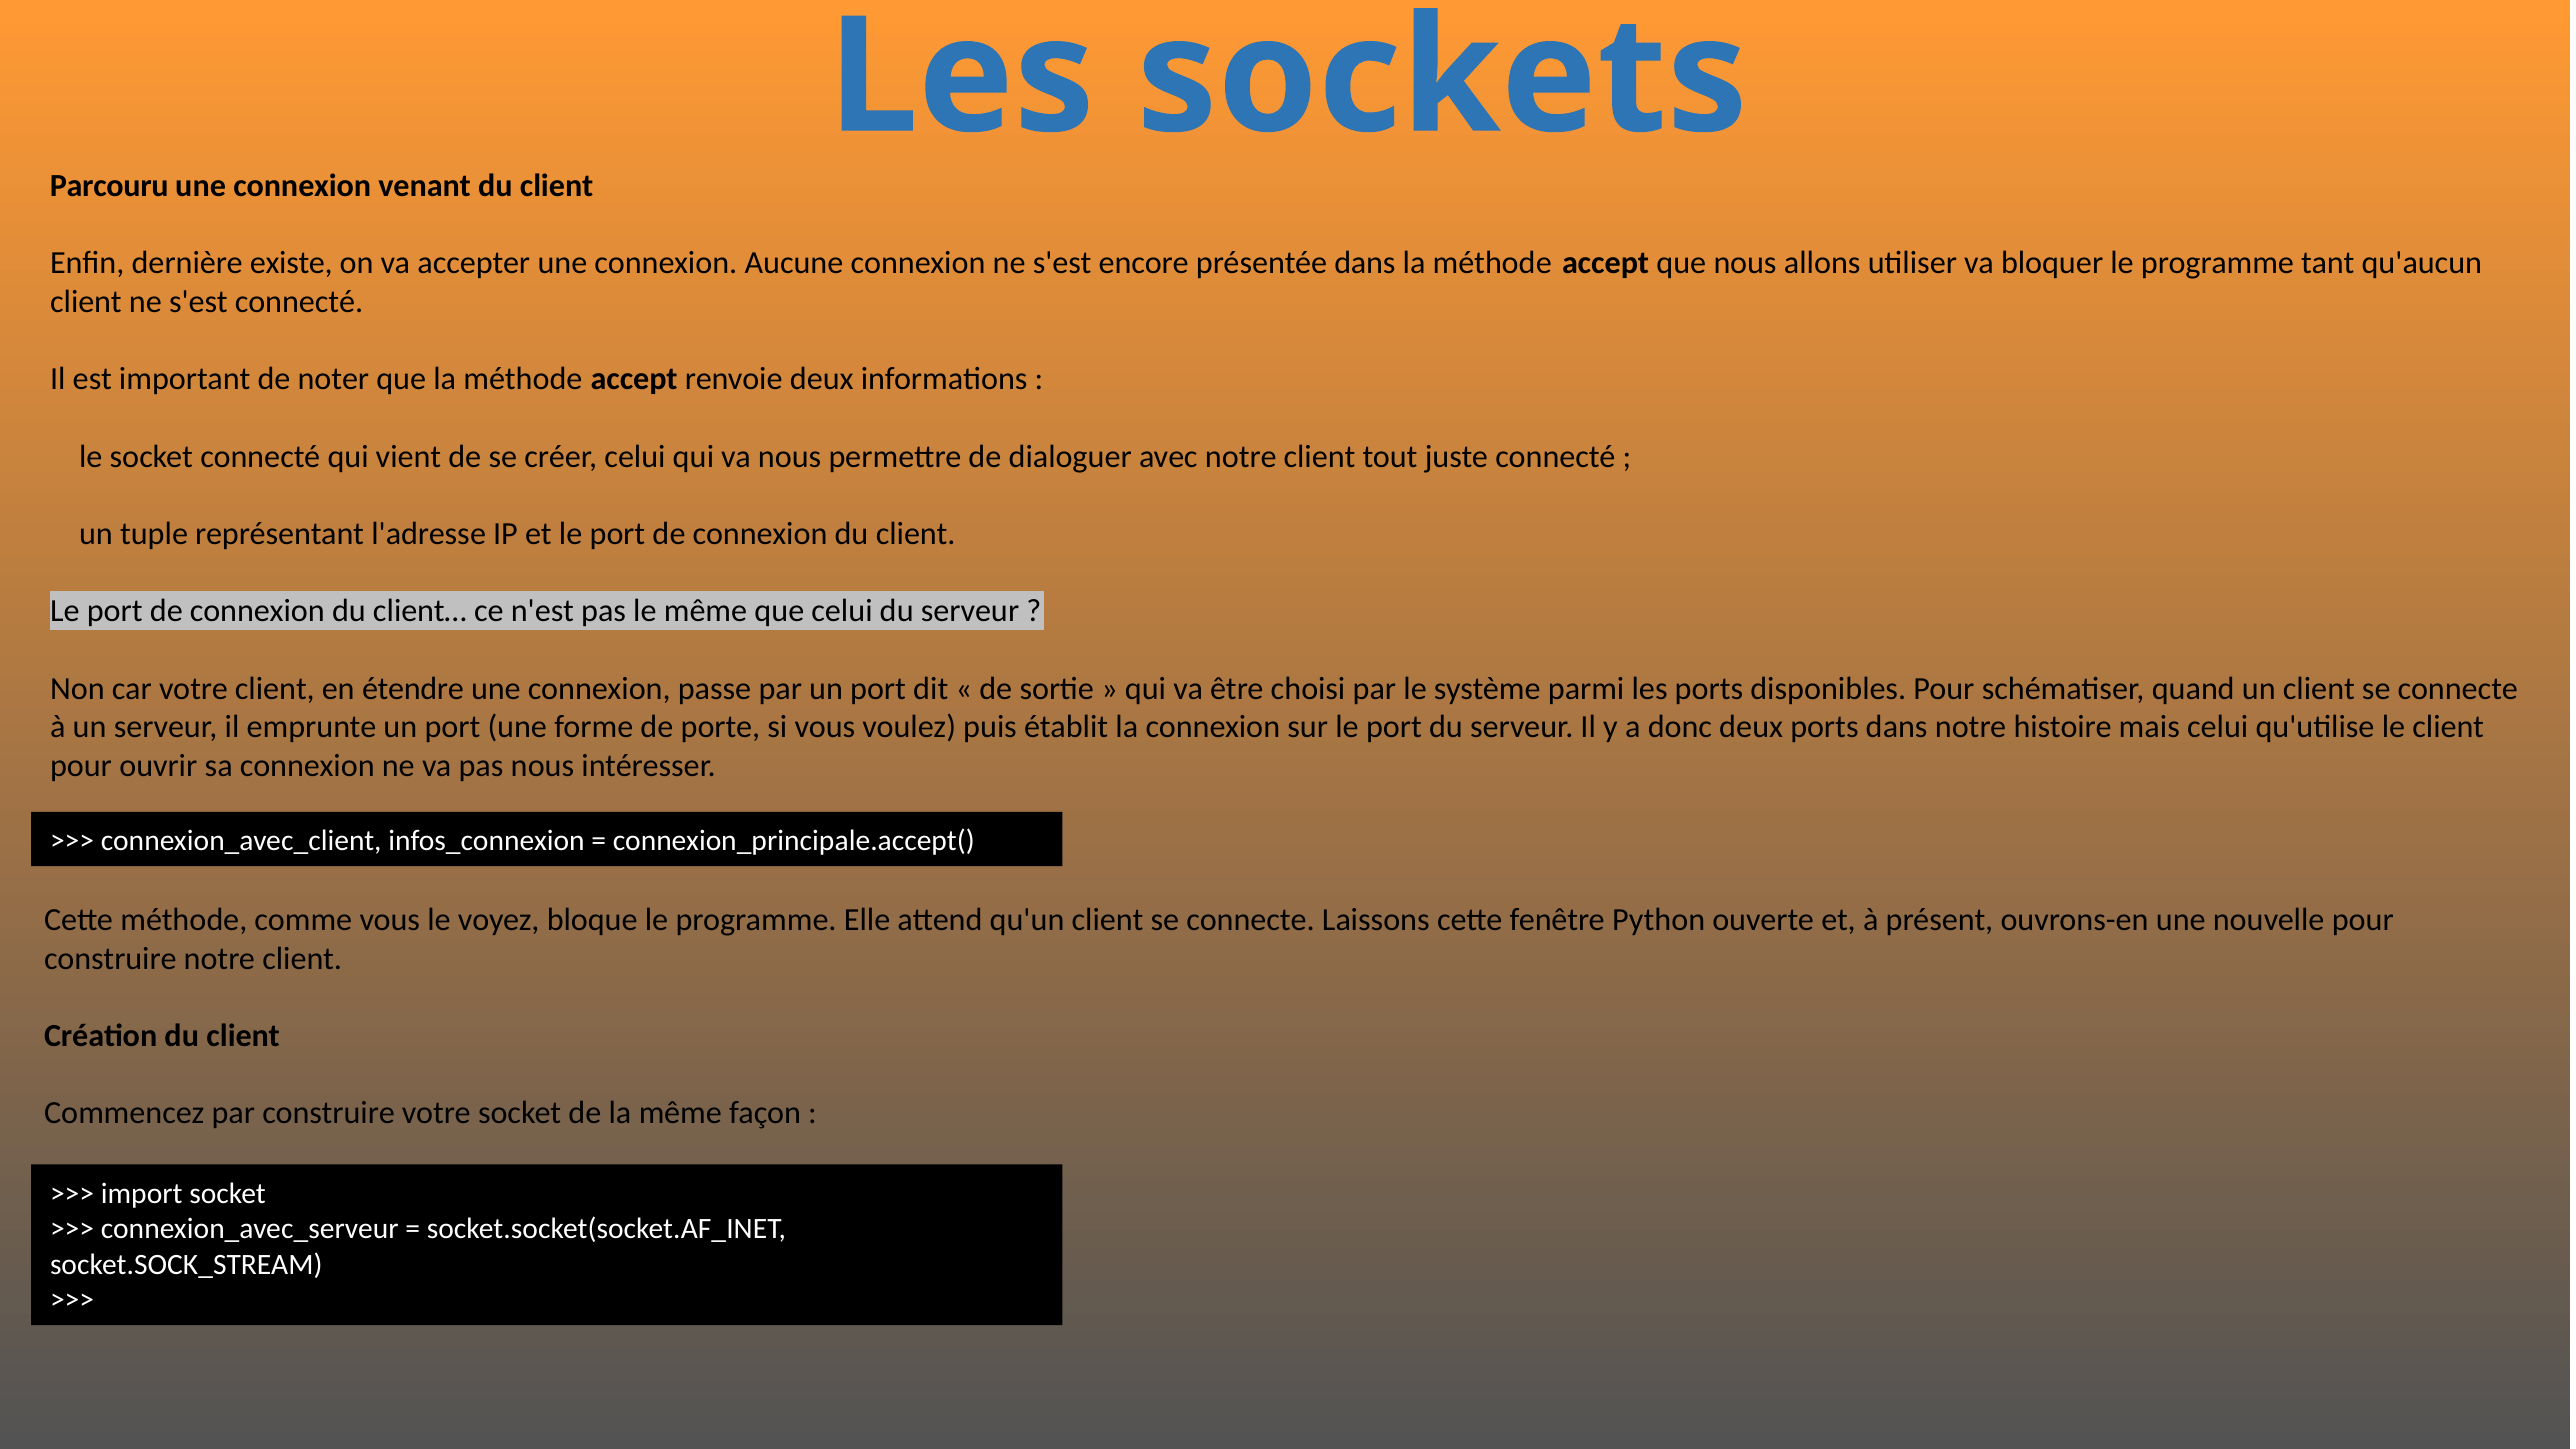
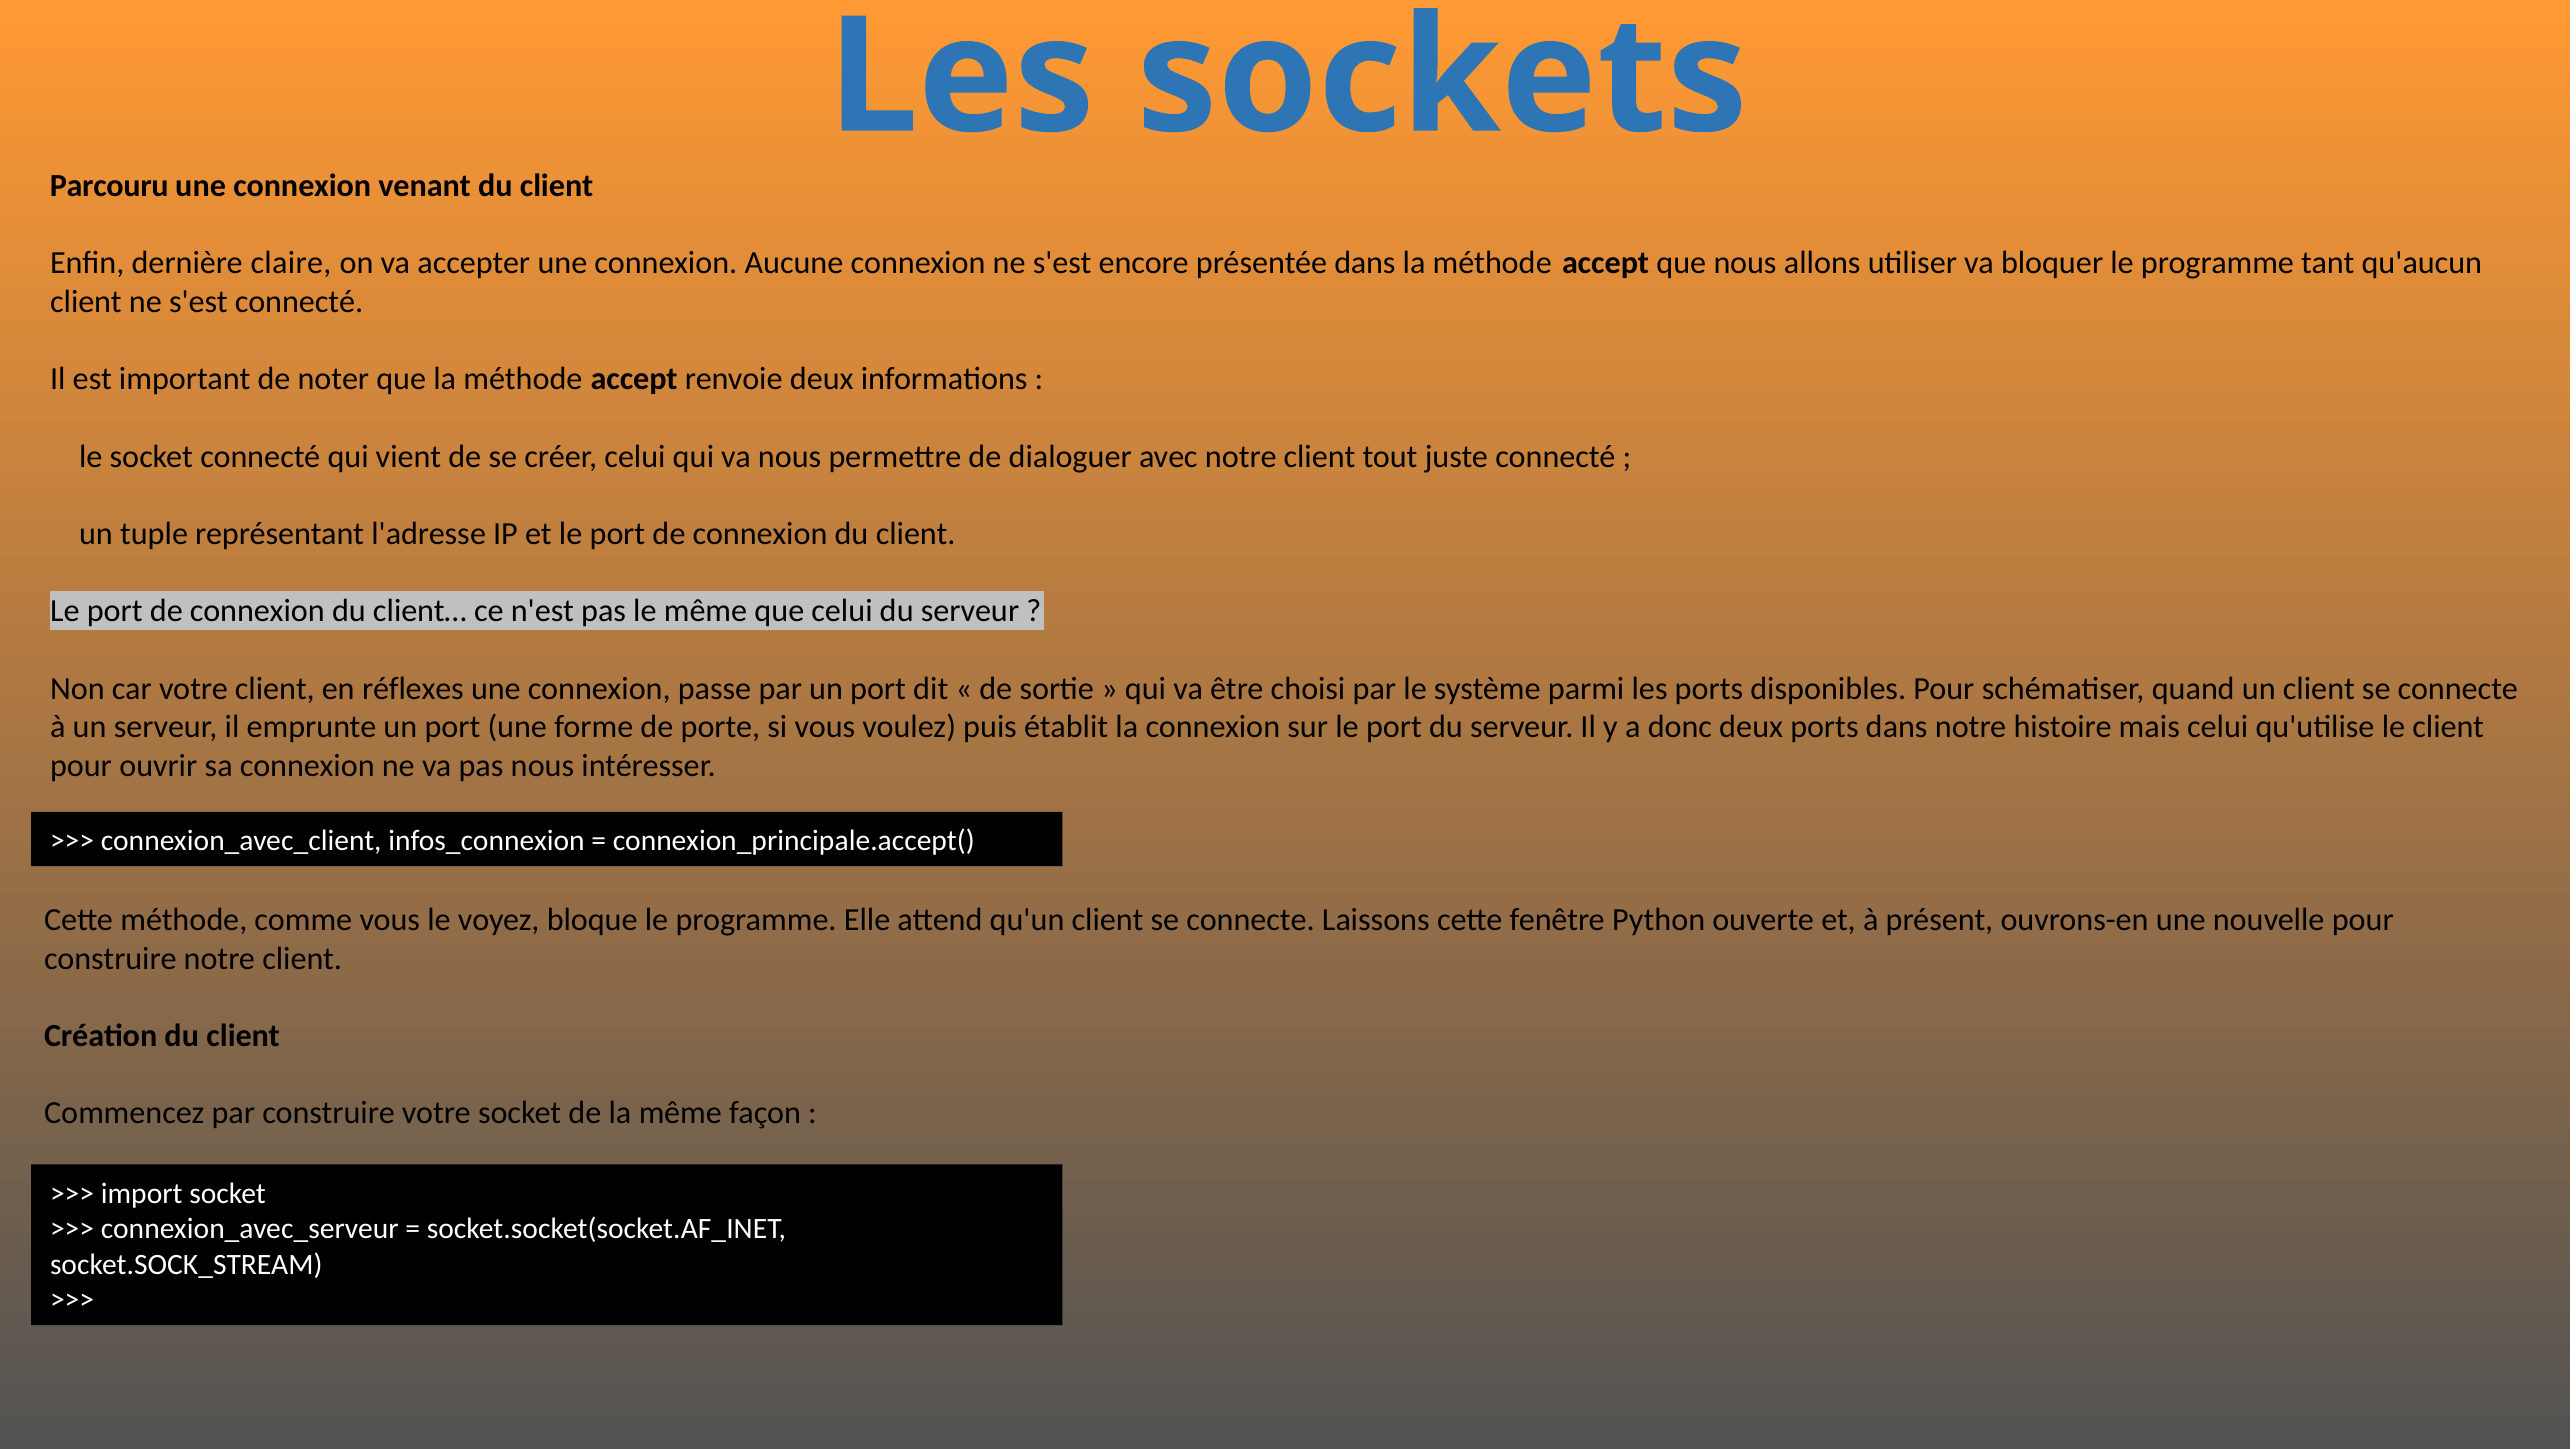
existe: existe -> claire
étendre: étendre -> réflexes
